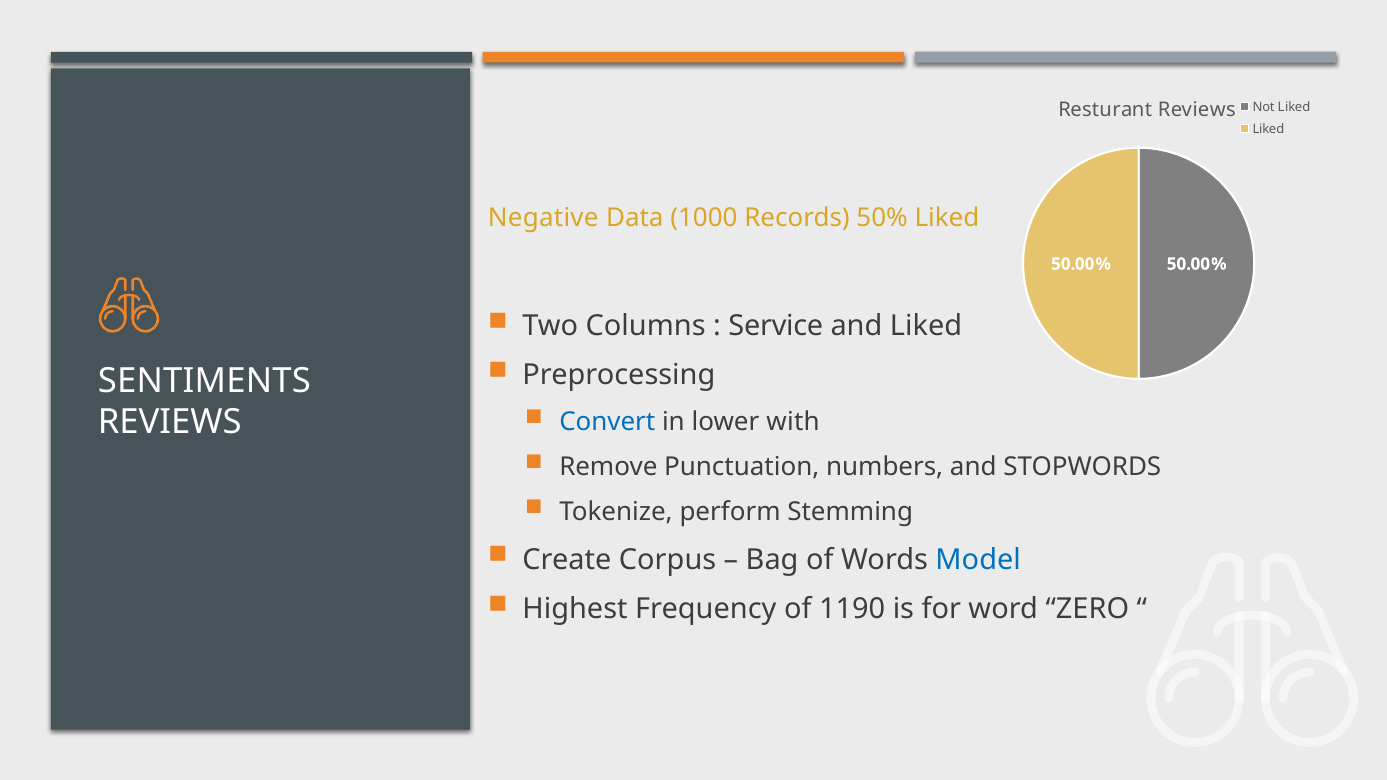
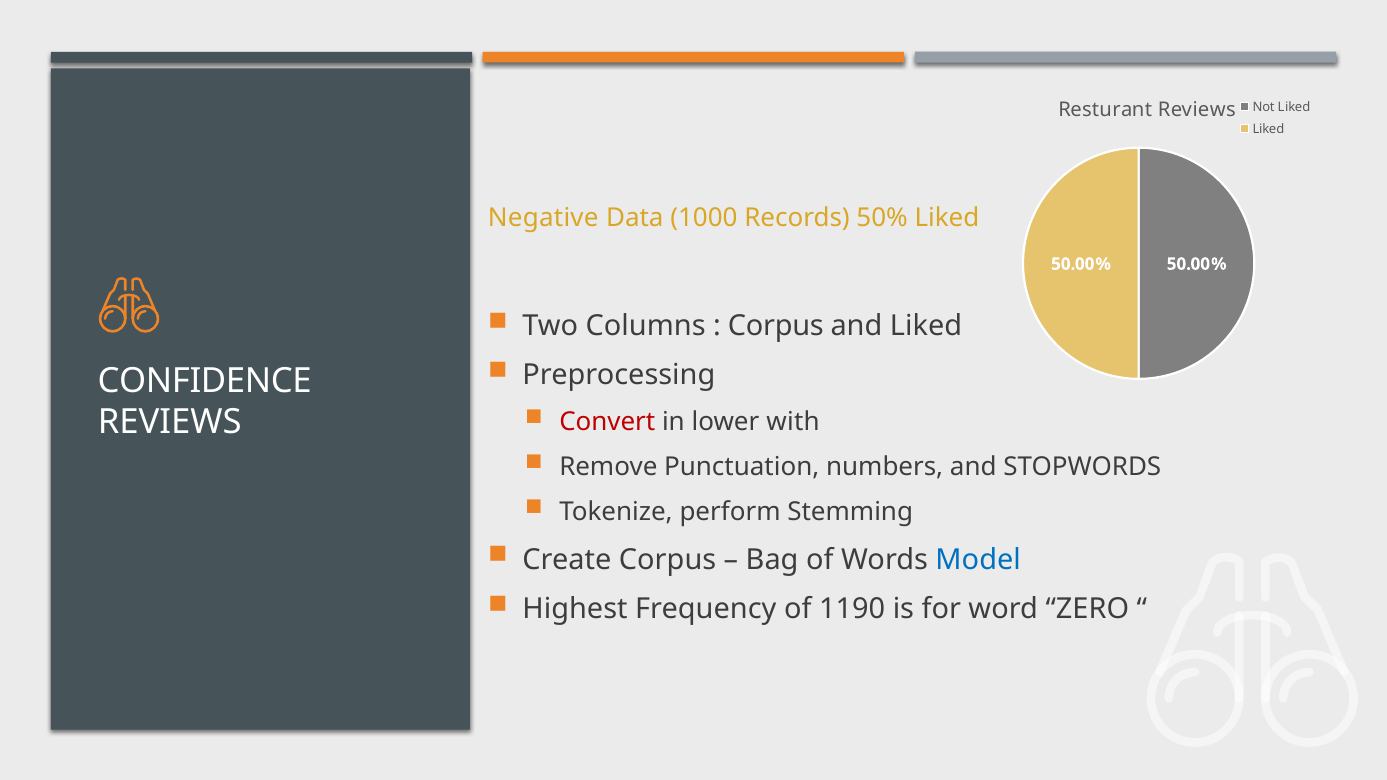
Service at (776, 326): Service -> Corpus
SENTIMENTS: SENTIMENTS -> CONFIDENCE
Convert colour: blue -> red
